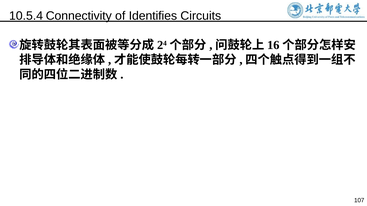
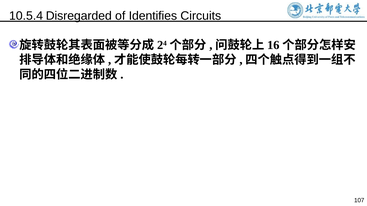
Connectivity: Connectivity -> Disregarded
